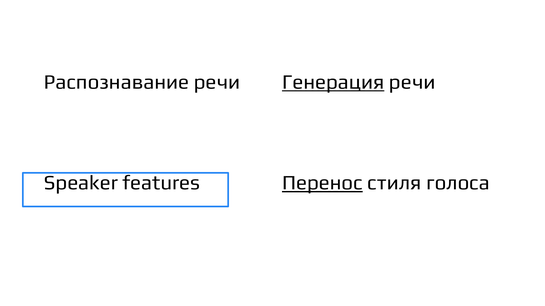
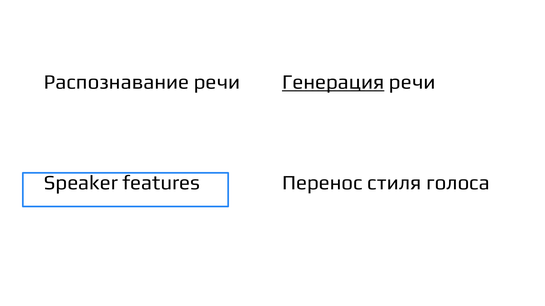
Перенос underline: present -> none
